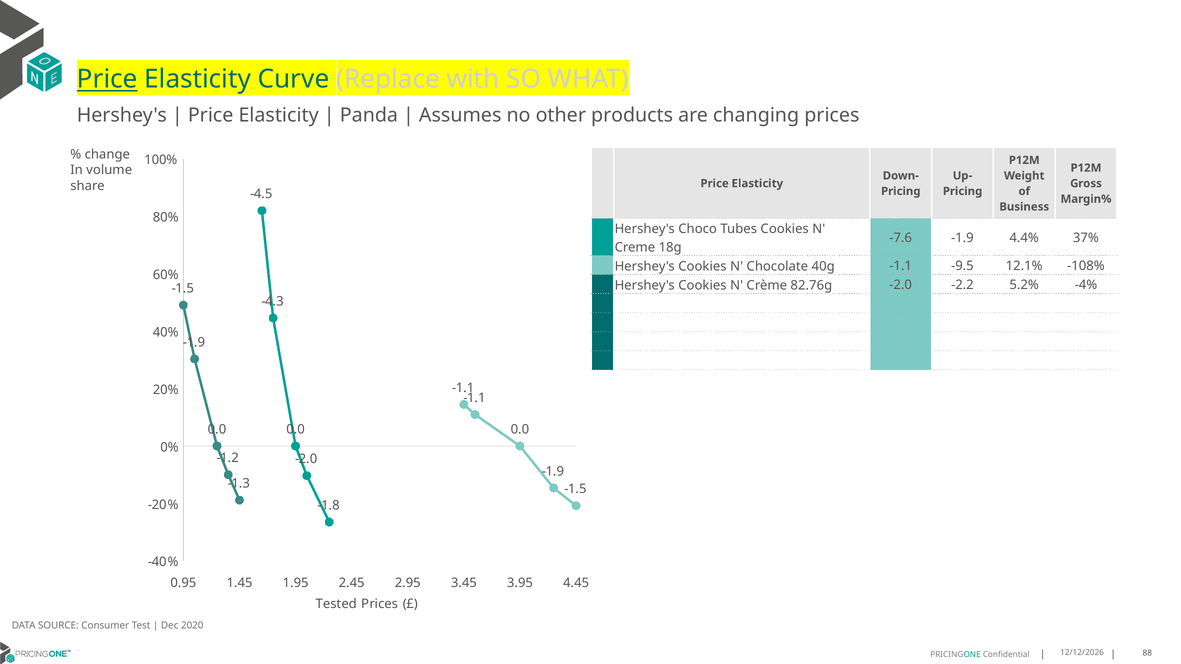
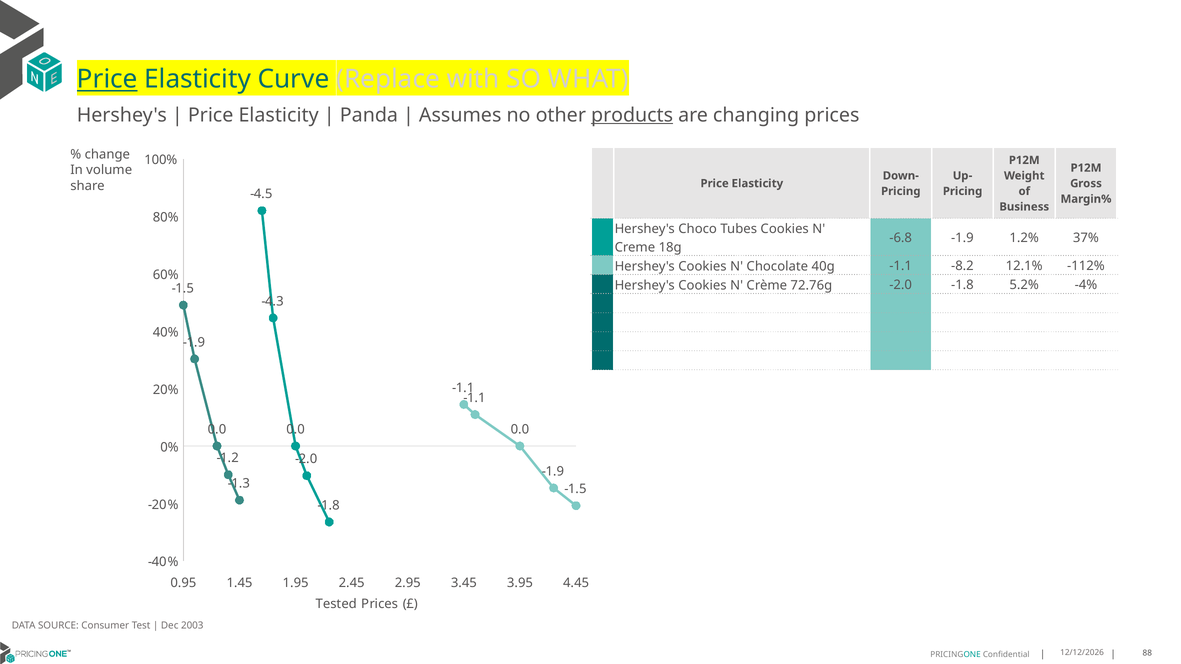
products underline: none -> present
-7.6: -7.6 -> -6.8
4.4%: 4.4% -> 1.2%
-9.5: -9.5 -> -8.2
-108%: -108% -> -112%
82.76g: 82.76g -> 72.76g
-2.2 at (962, 285): -2.2 -> -1.8
2020: 2020 -> 2003
